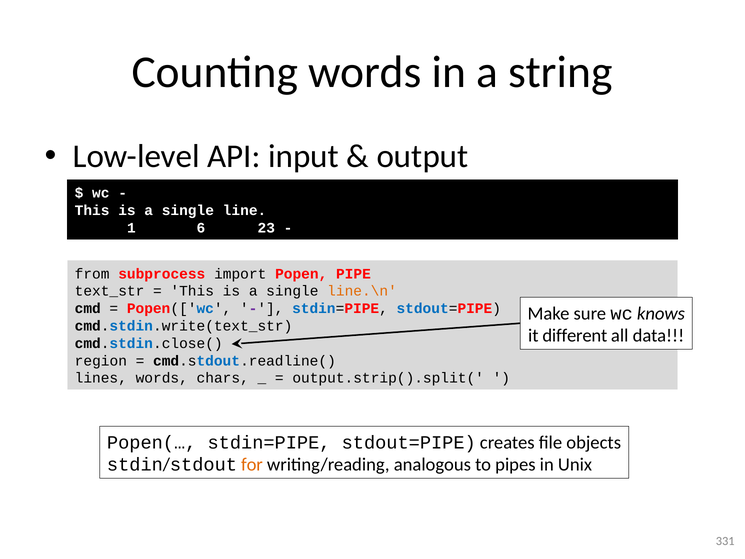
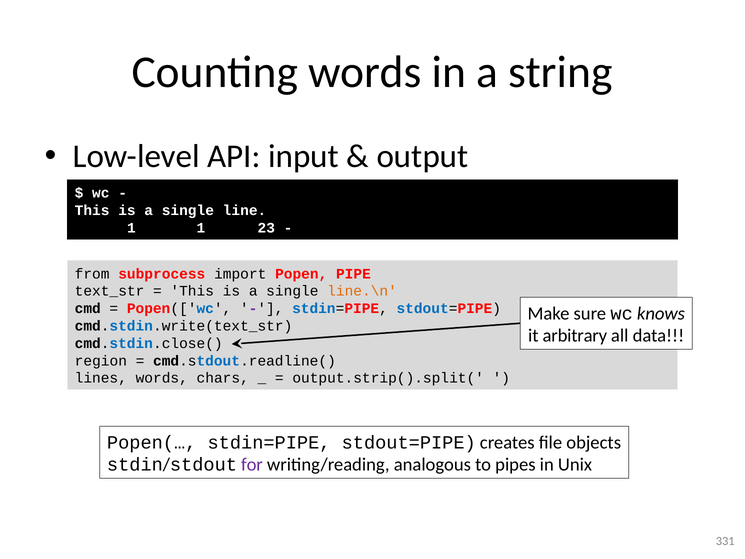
1 6: 6 -> 1
different: different -> arbitrary
for colour: orange -> purple
